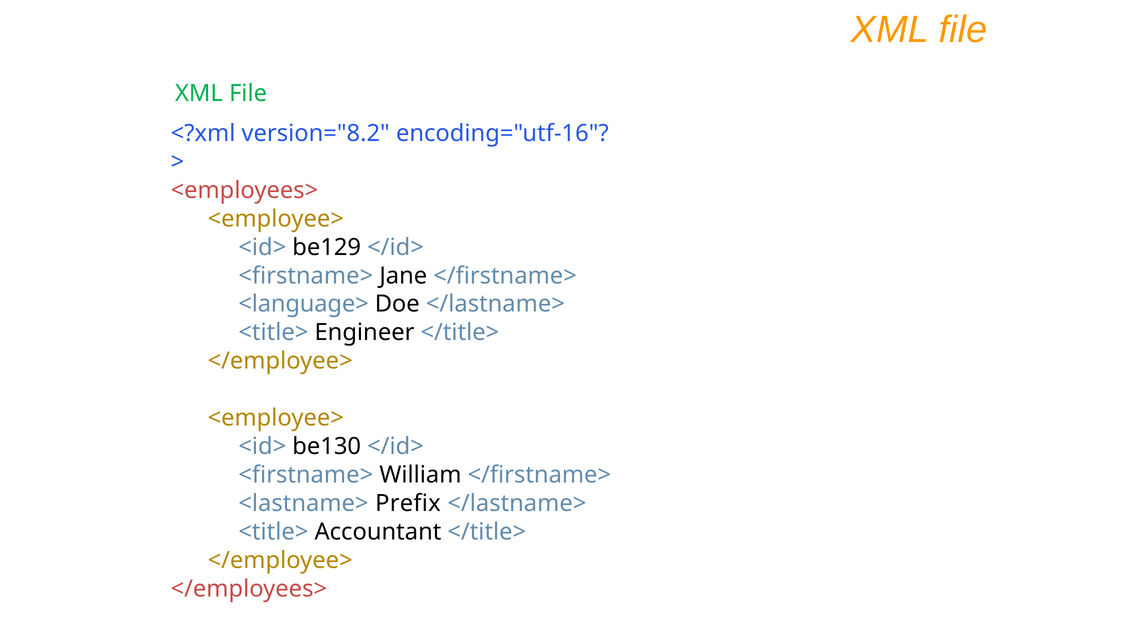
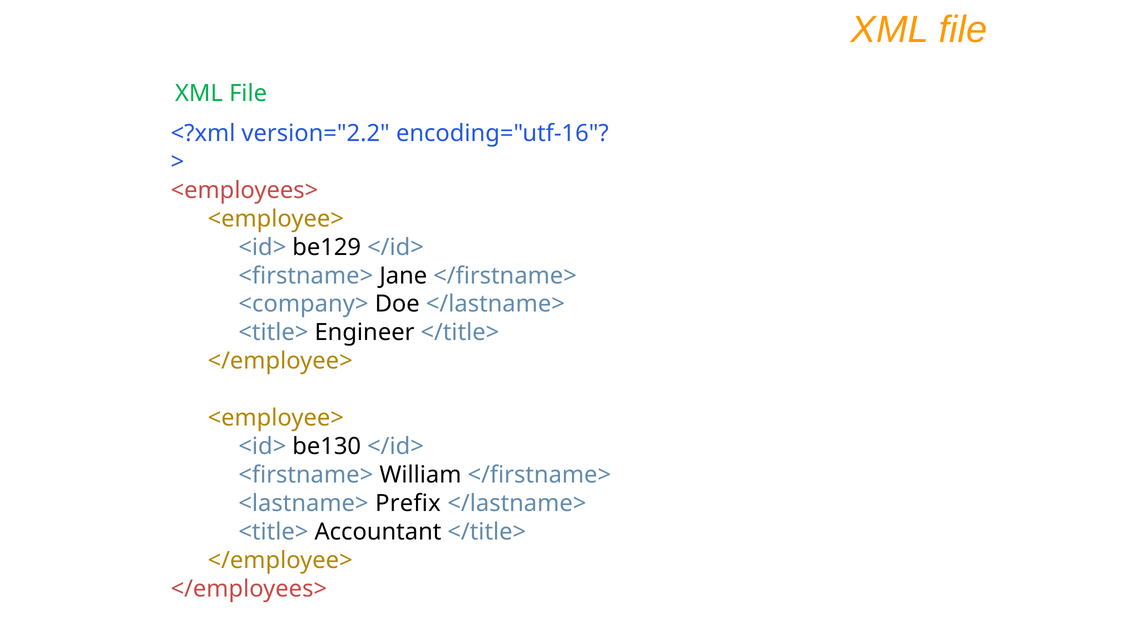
version="8.2: version="8.2 -> version="2.2
<language>: <language> -> <company>
